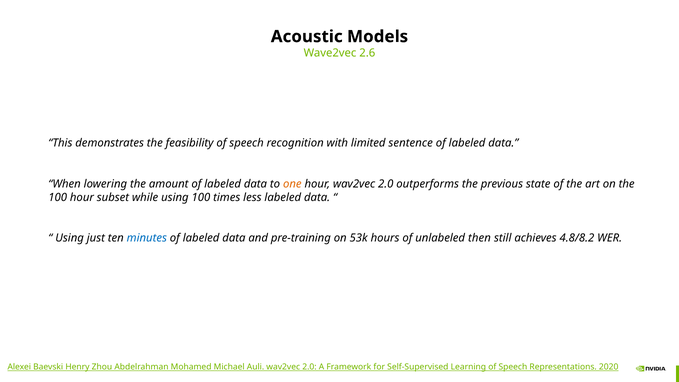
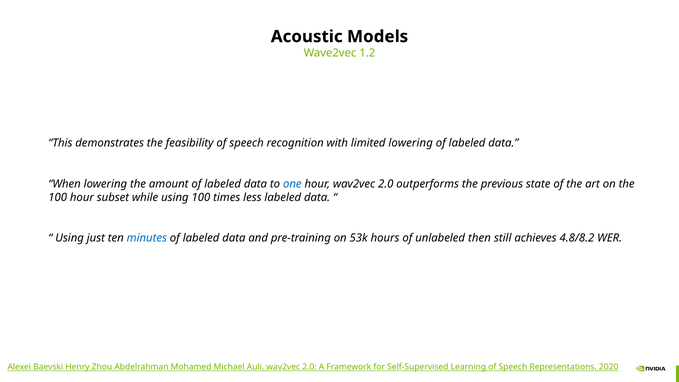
2.6: 2.6 -> 1.2
limited sentence: sentence -> lowering
one colour: orange -> blue
